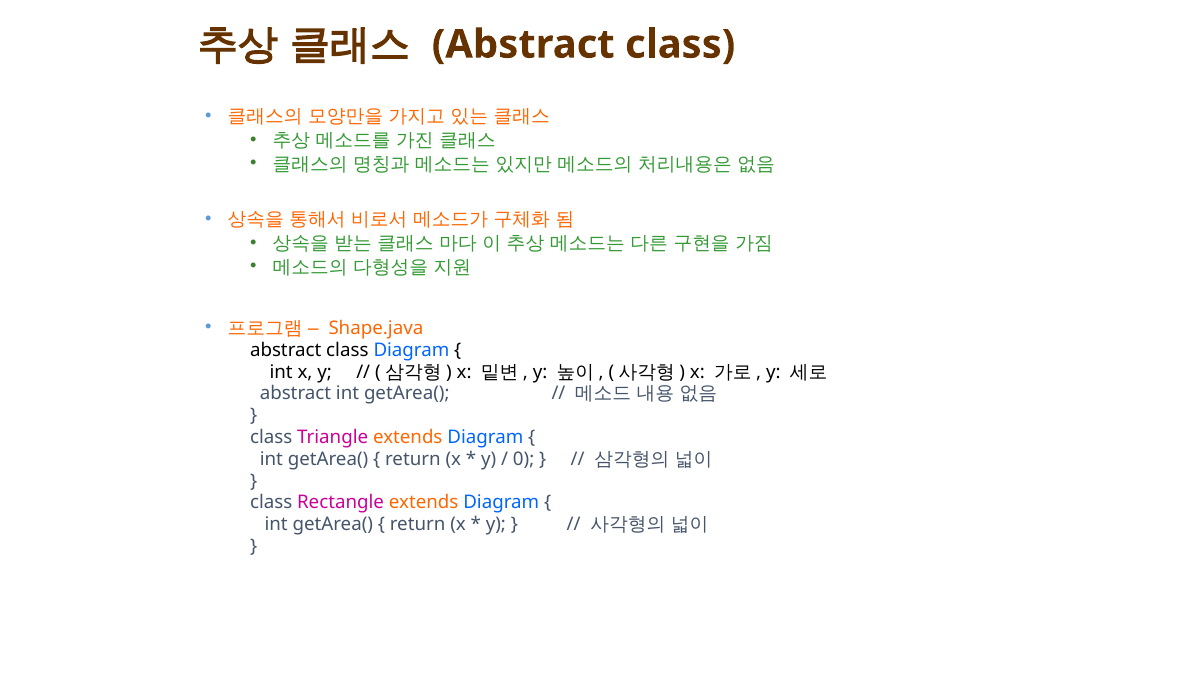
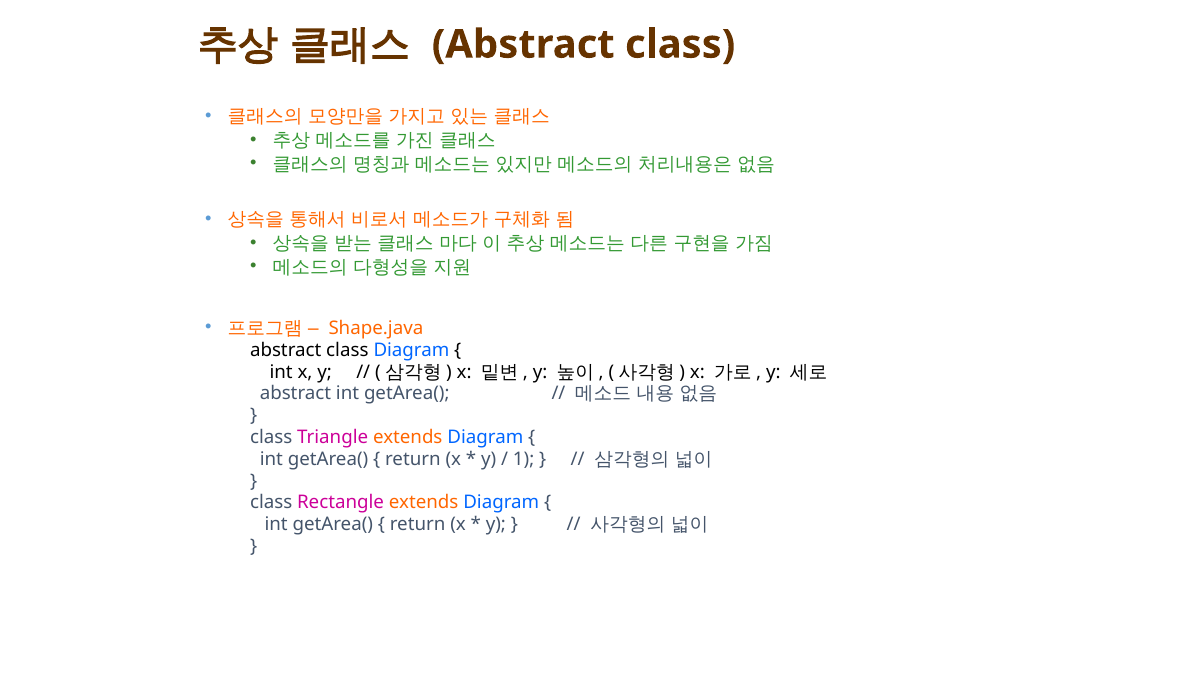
0: 0 -> 1
